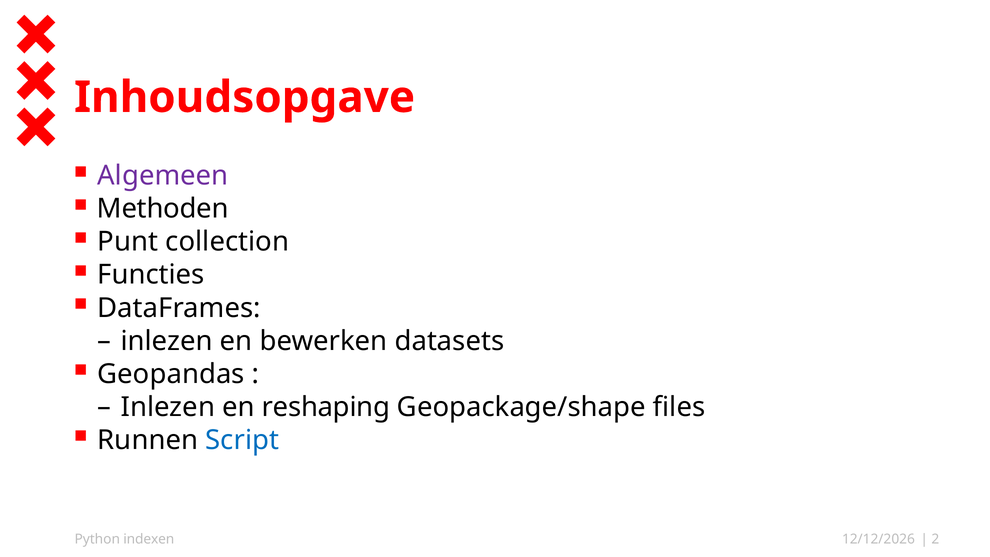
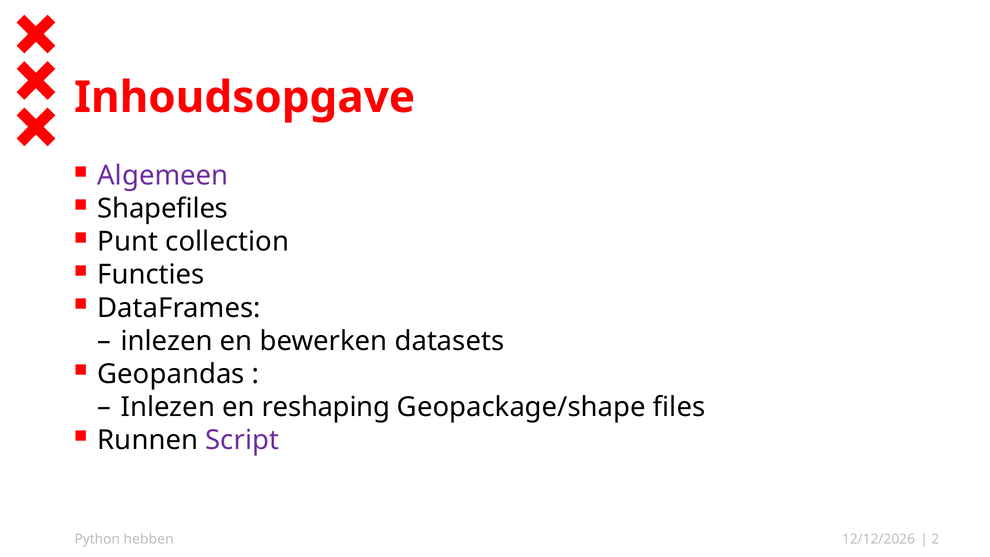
Methoden: Methoden -> Shapefiles
Script colour: blue -> purple
indexen: indexen -> hebben
